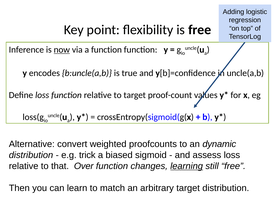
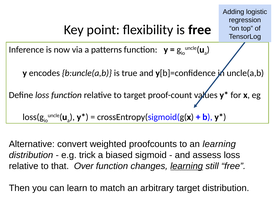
now underline: present -> none
a function: function -> patterns
an dynamic: dynamic -> learning
